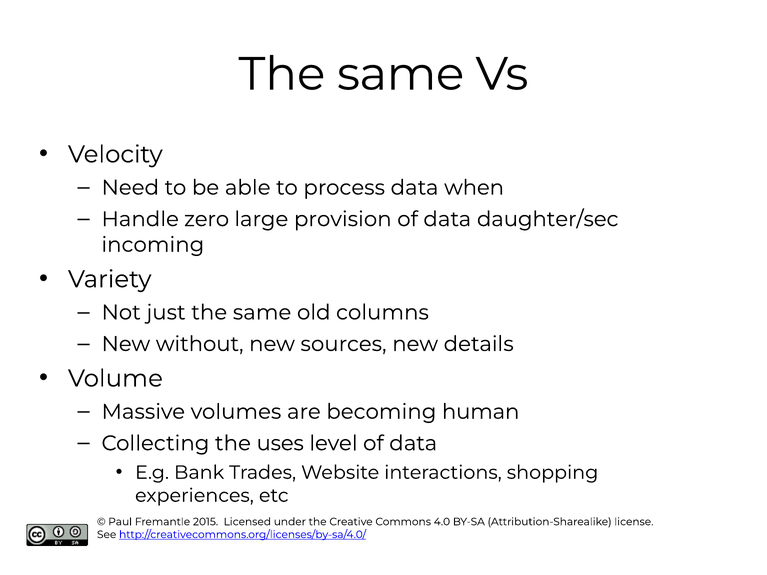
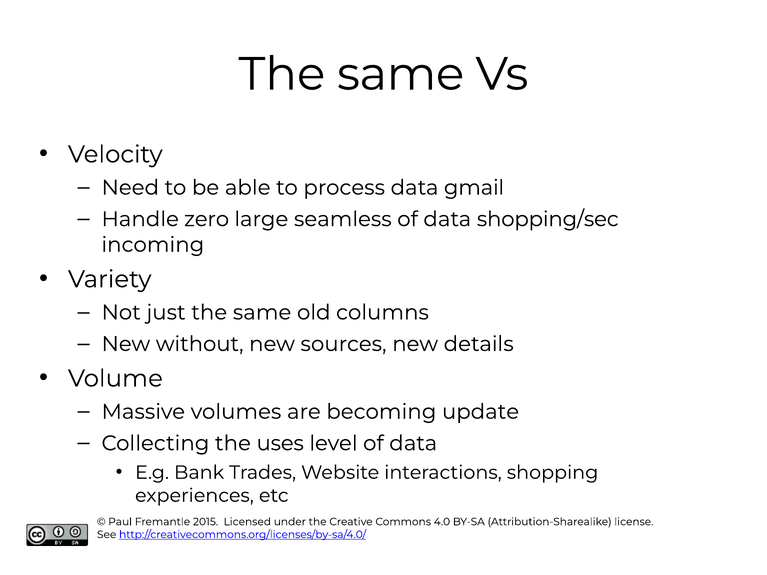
when: when -> gmail
provision: provision -> seamless
daughter/sec: daughter/sec -> shopping/sec
human: human -> update
